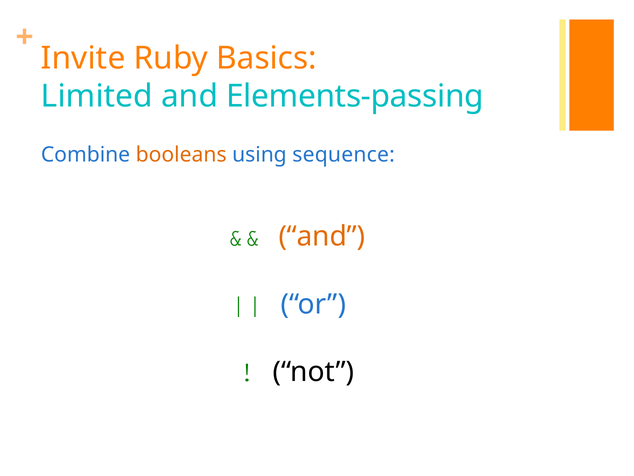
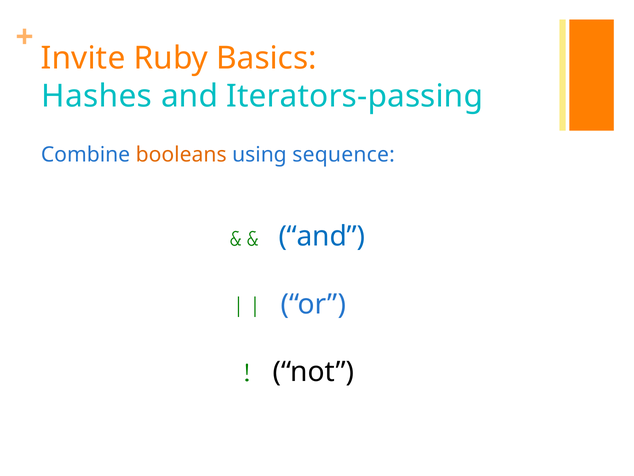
Limited: Limited -> Hashes
Elements-passing: Elements-passing -> Iterators-passing
and at (322, 236) colour: orange -> blue
